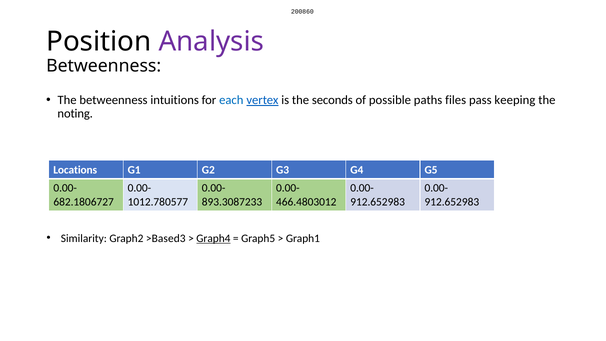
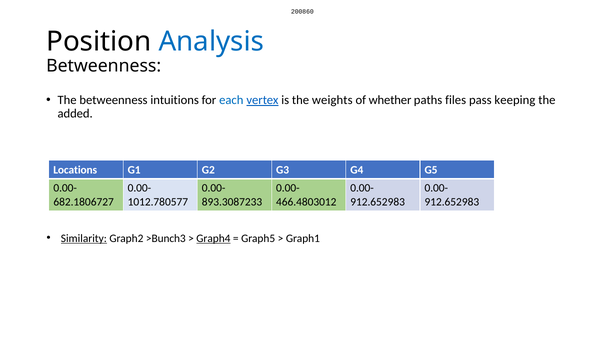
Analysis colour: purple -> blue
seconds: seconds -> weights
possible: possible -> whether
noting: noting -> added
Similarity underline: none -> present
>Based3: >Based3 -> >Bunch3
